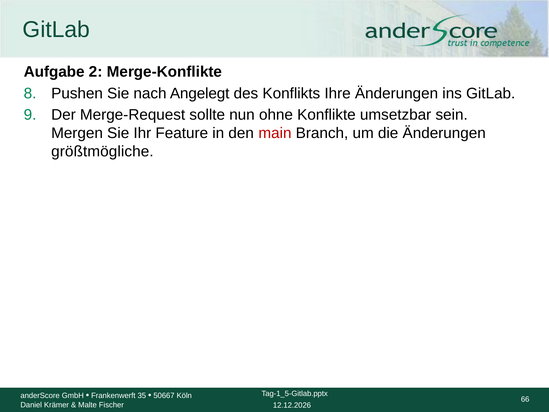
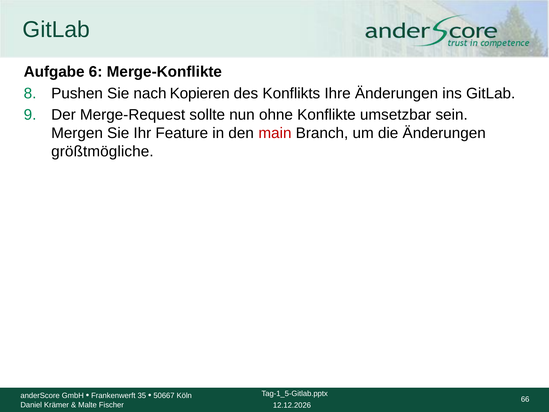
2: 2 -> 6
Angelegt: Angelegt -> Kopieren
